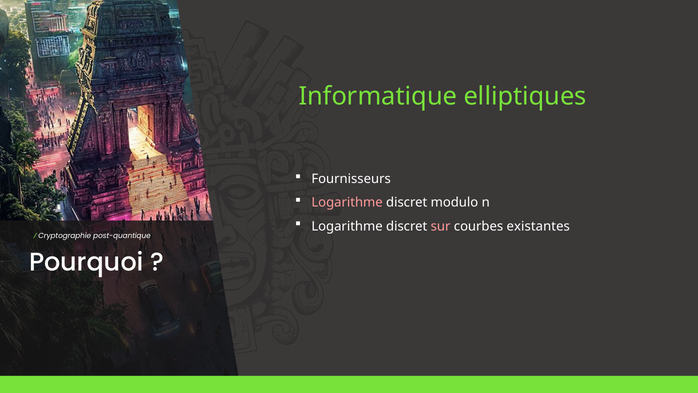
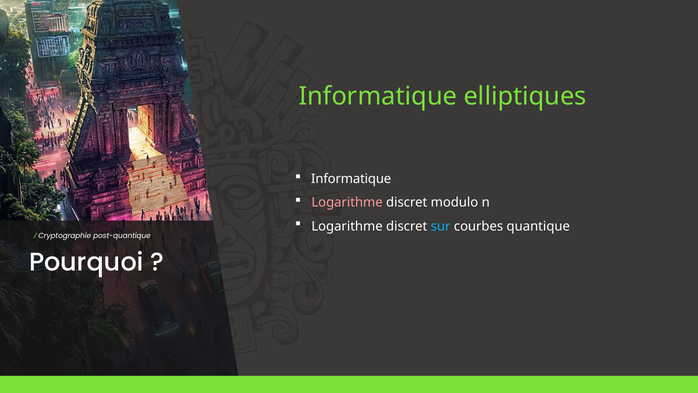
Fournisseurs at (351, 179): Fournisseurs -> Informatique
sur colour: pink -> light blue
existantes: existantes -> quantique
